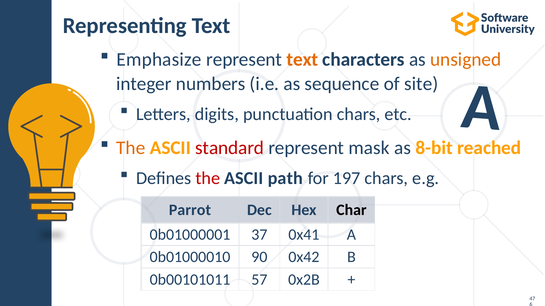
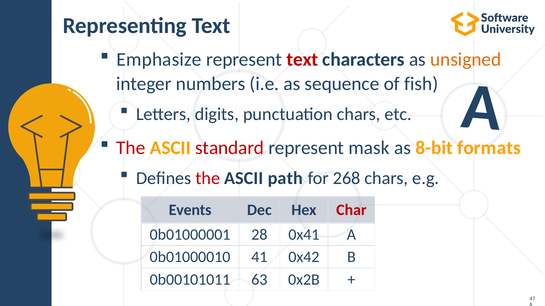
text at (302, 60) colour: orange -> red
site: site -> fish
The at (131, 148) colour: orange -> red
reached: reached -> formats
197: 197 -> 268
Parrot: Parrot -> Events
Char colour: black -> red
37: 37 -> 28
90: 90 -> 41
57: 57 -> 63
